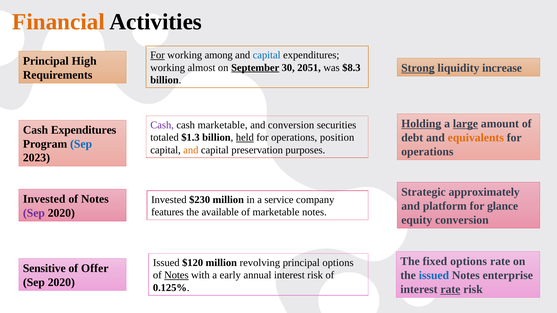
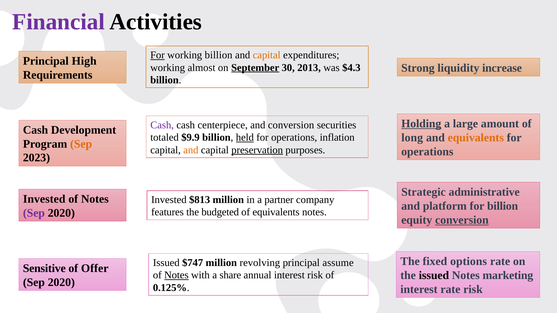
Financial colour: orange -> purple
working among: among -> billion
capital at (267, 55) colour: blue -> orange
Strong underline: present -> none
2051: 2051 -> 2013
$8.3: $8.3 -> $4.3
large underline: present -> none
cash marketable: marketable -> centerpiece
Cash Expenditures: Expenditures -> Development
debt: debt -> long
$1.3: $1.3 -> $9.9
position: position -> inflation
Sep at (81, 144) colour: blue -> orange
preservation underline: none -> present
approximately: approximately -> administrative
$230: $230 -> $813
service: service -> partner
for glance: glance -> billion
available: available -> budgeted
of marketable: marketable -> equivalents
conversion at (462, 220) underline: none -> present
$120: $120 -> $747
principal options: options -> assume
issued at (434, 276) colour: blue -> black
enterprise: enterprise -> marketing
early: early -> share
rate at (450, 290) underline: present -> none
